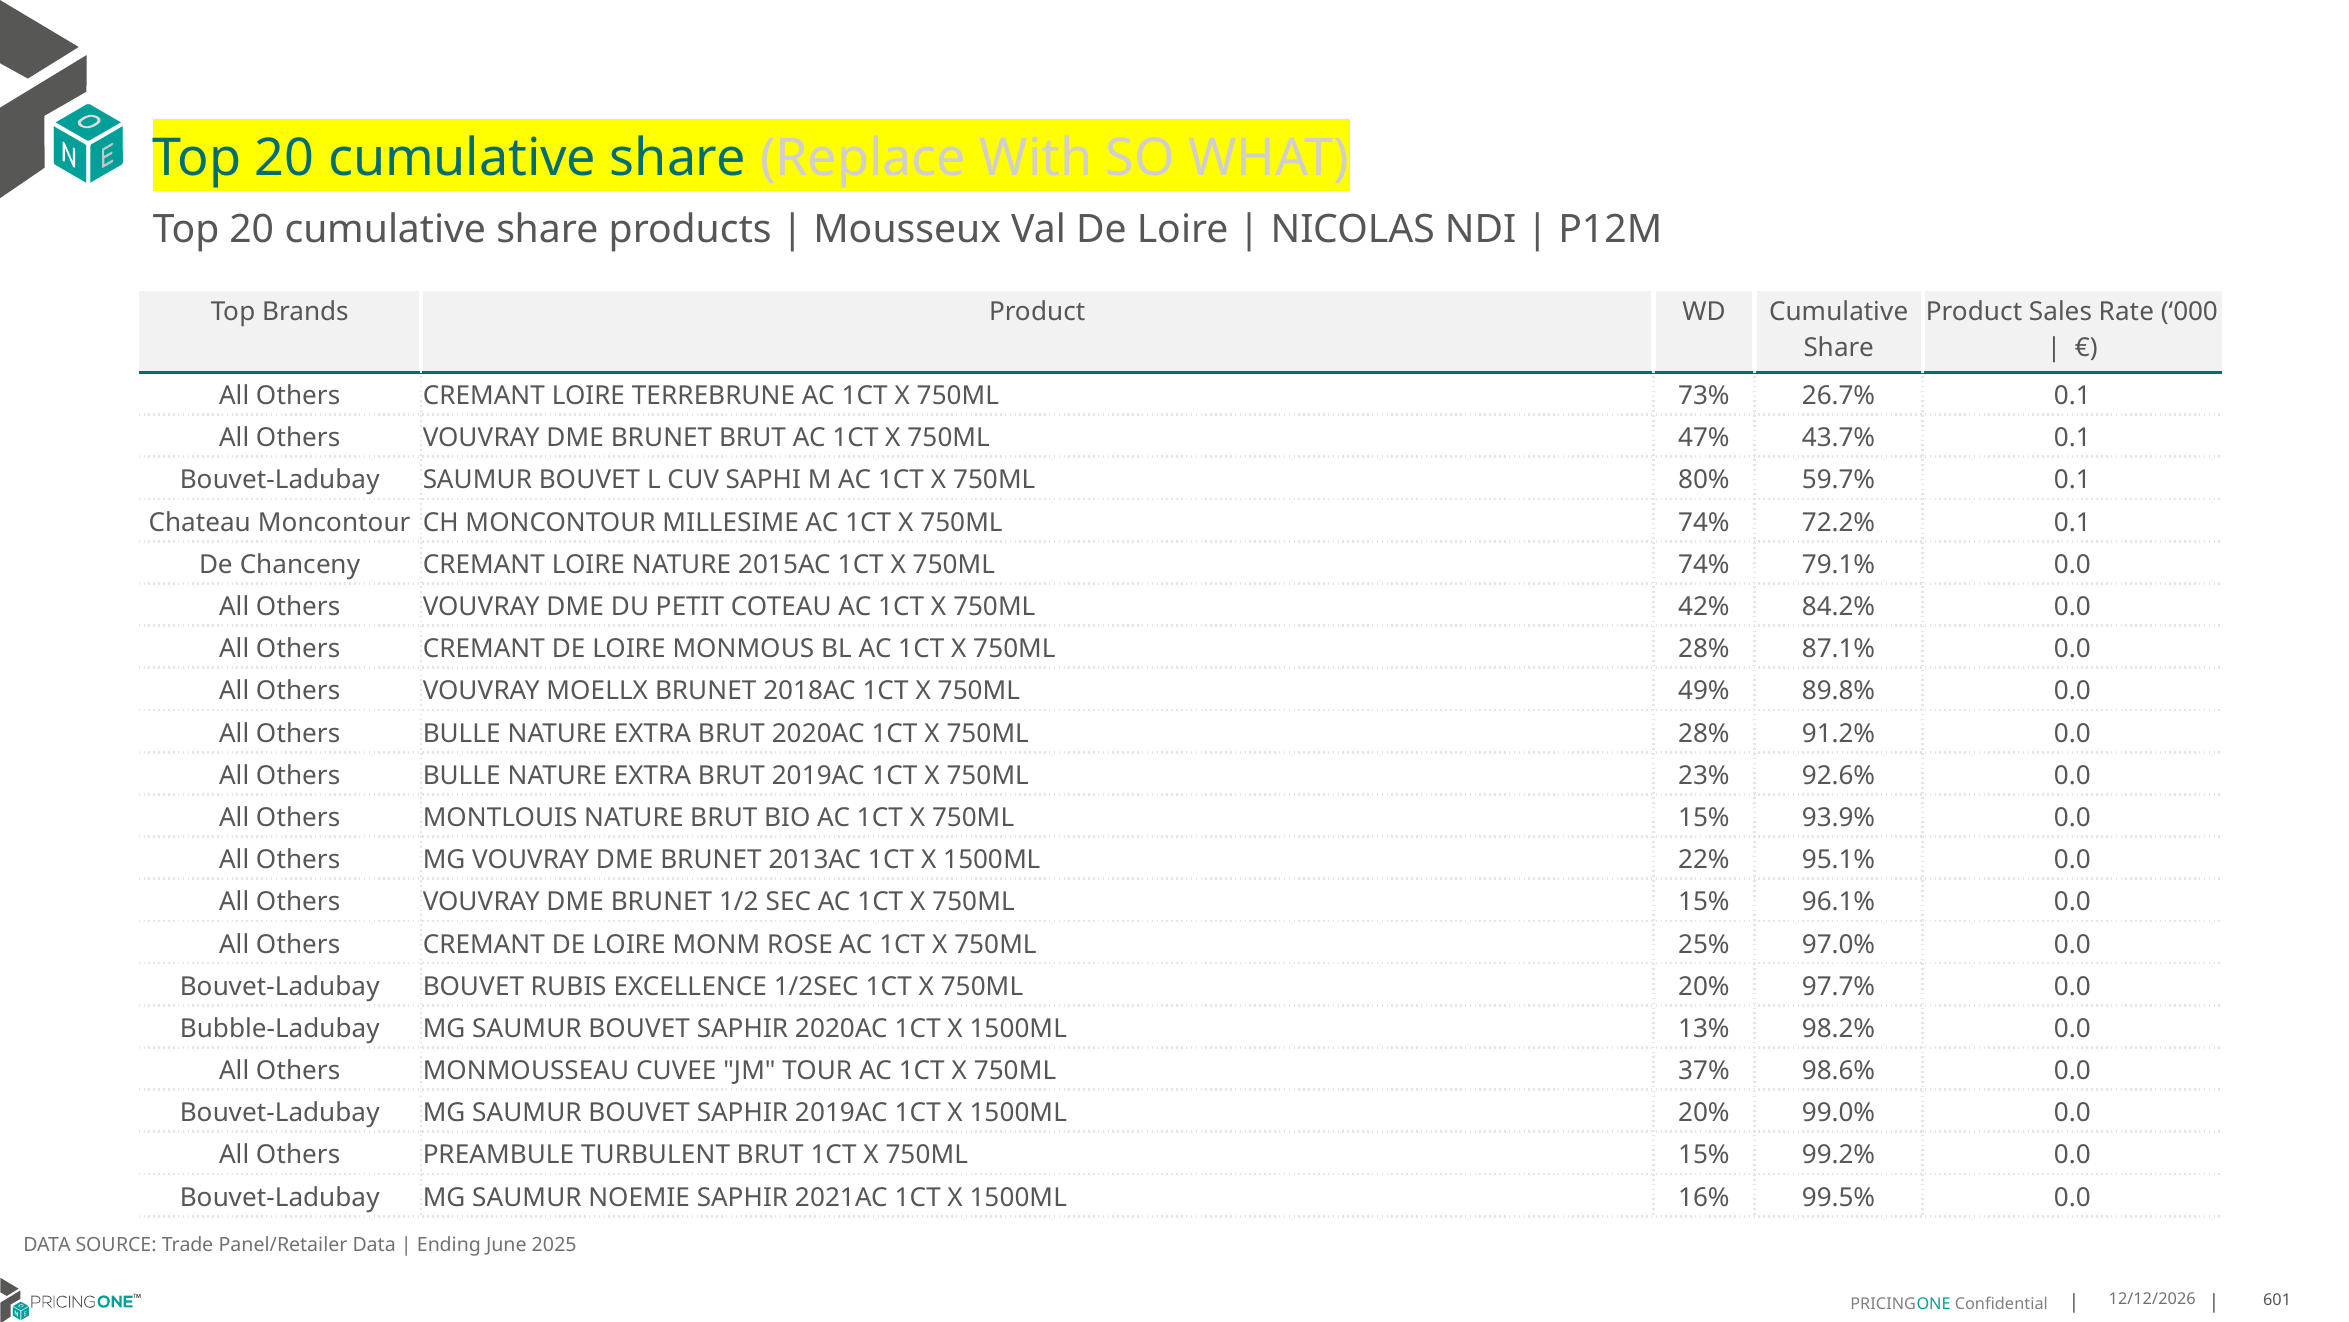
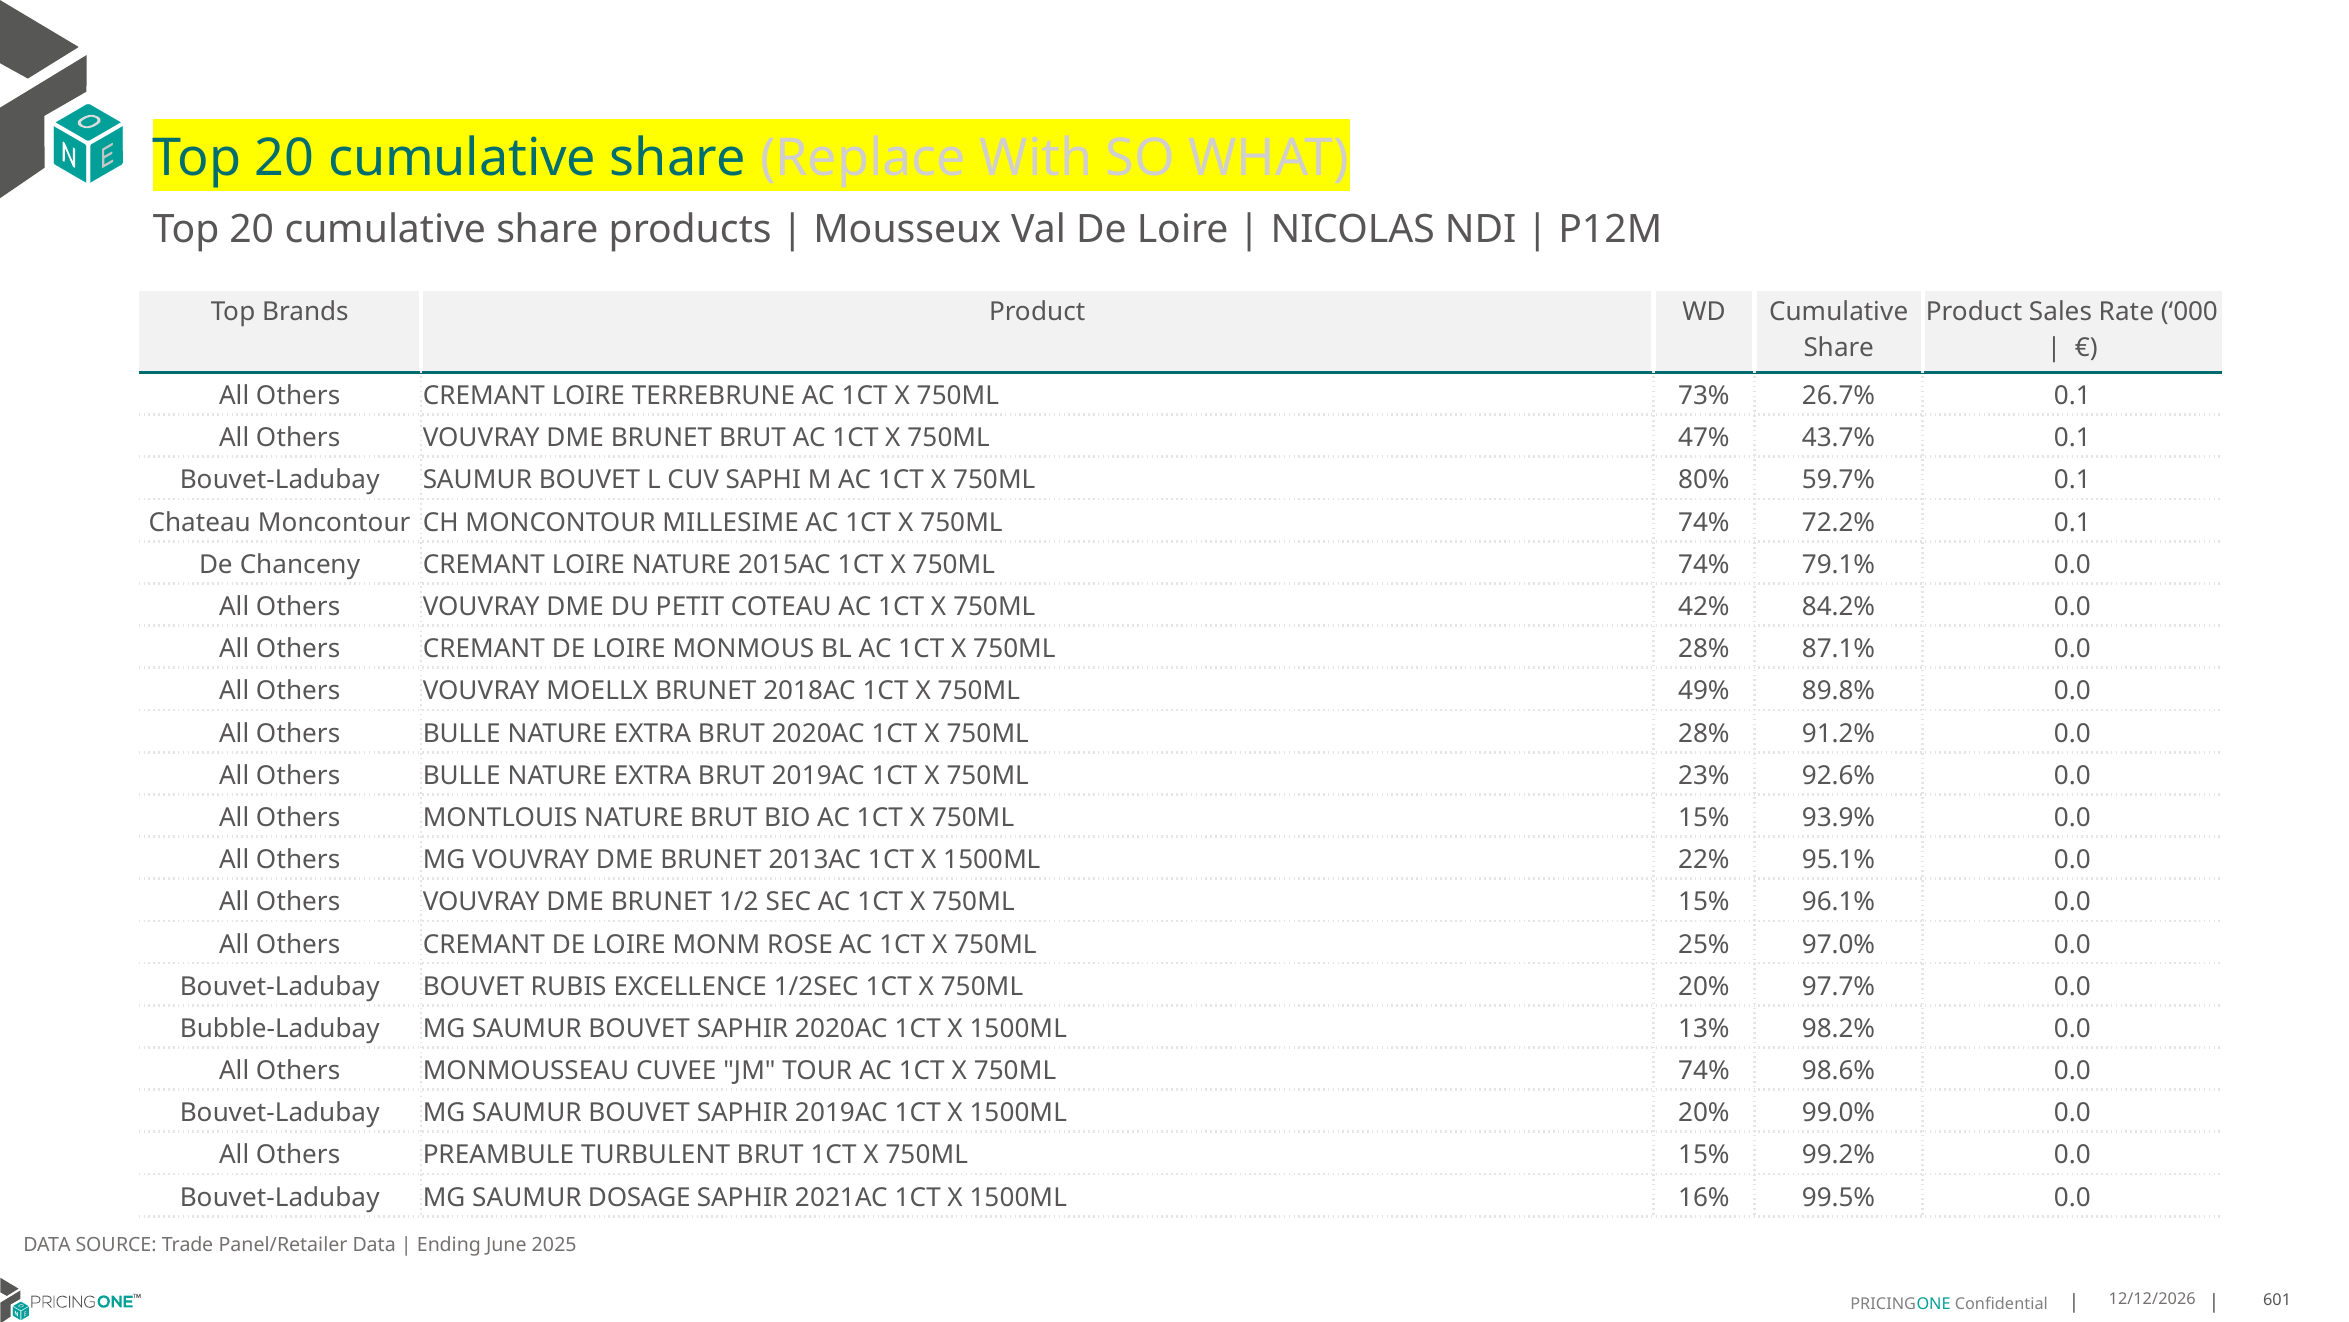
37% at (1704, 1070): 37% -> 74%
NOEMIE: NOEMIE -> DOSAGE
